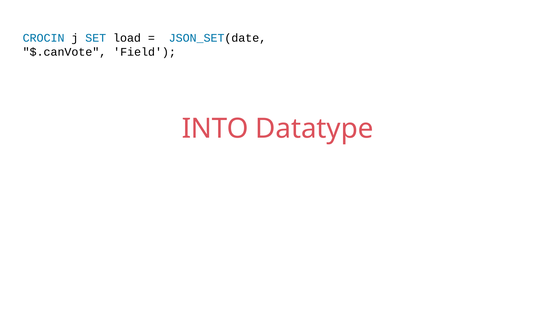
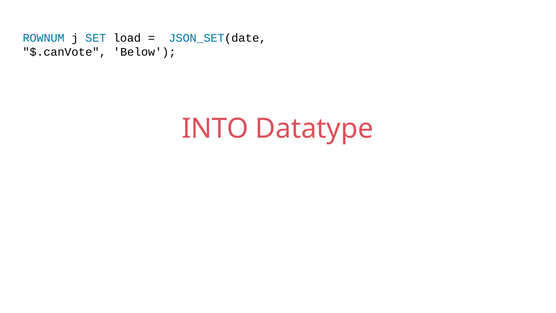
CROCIN: CROCIN -> ROWNUM
Field: Field -> Below
